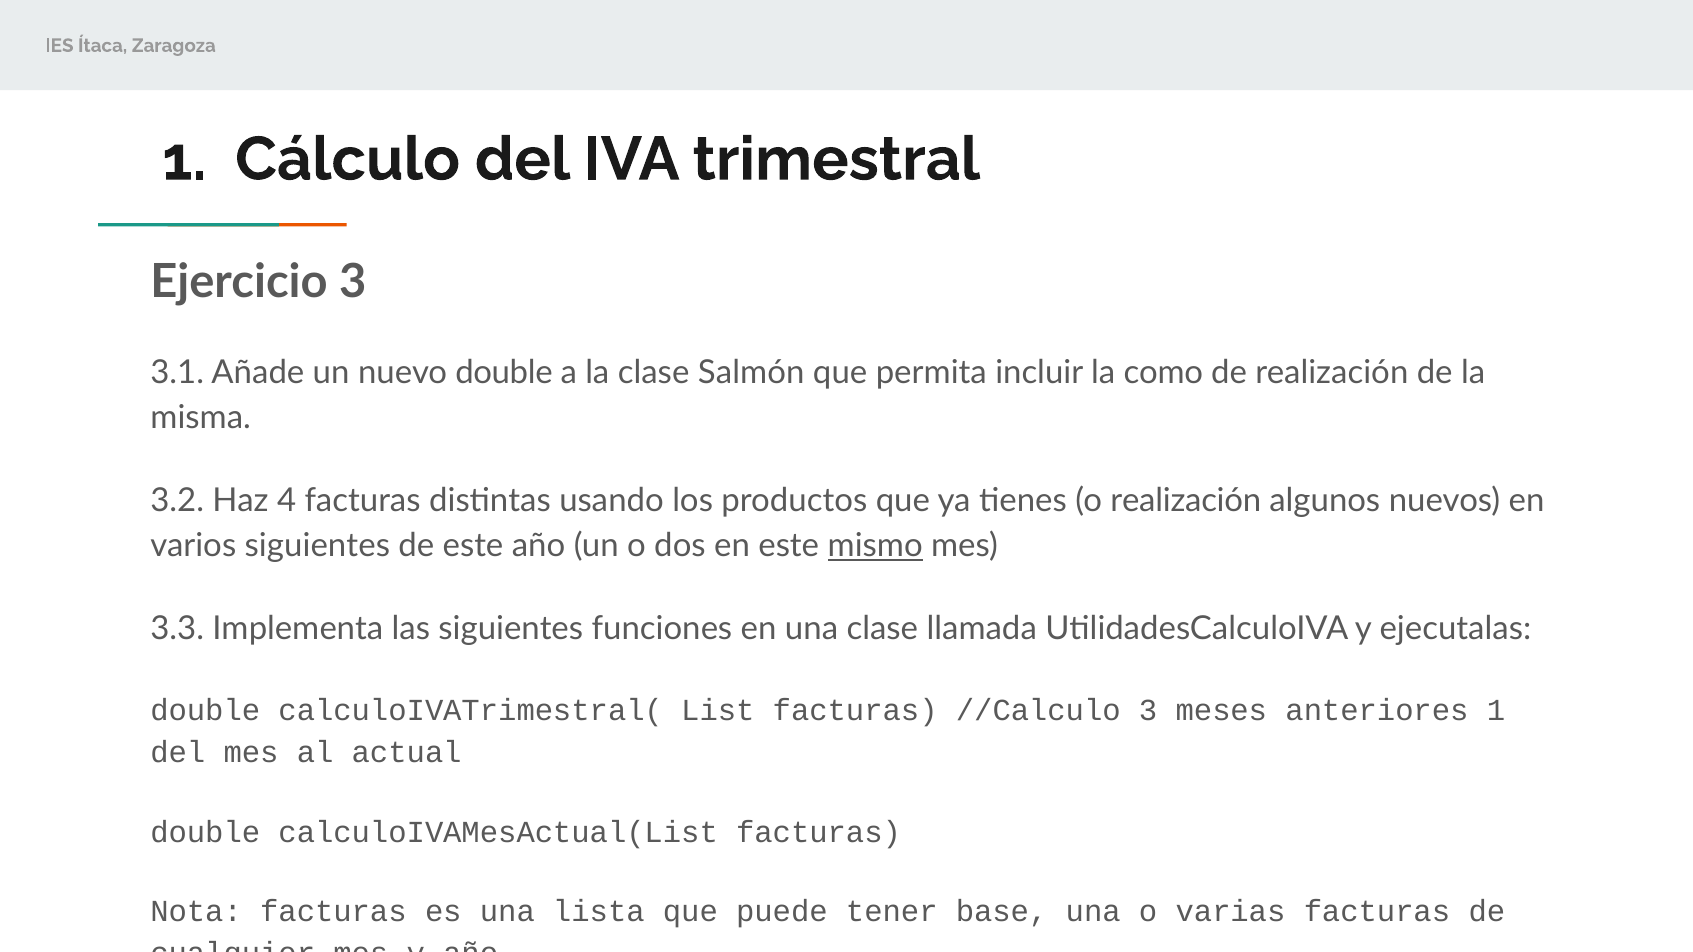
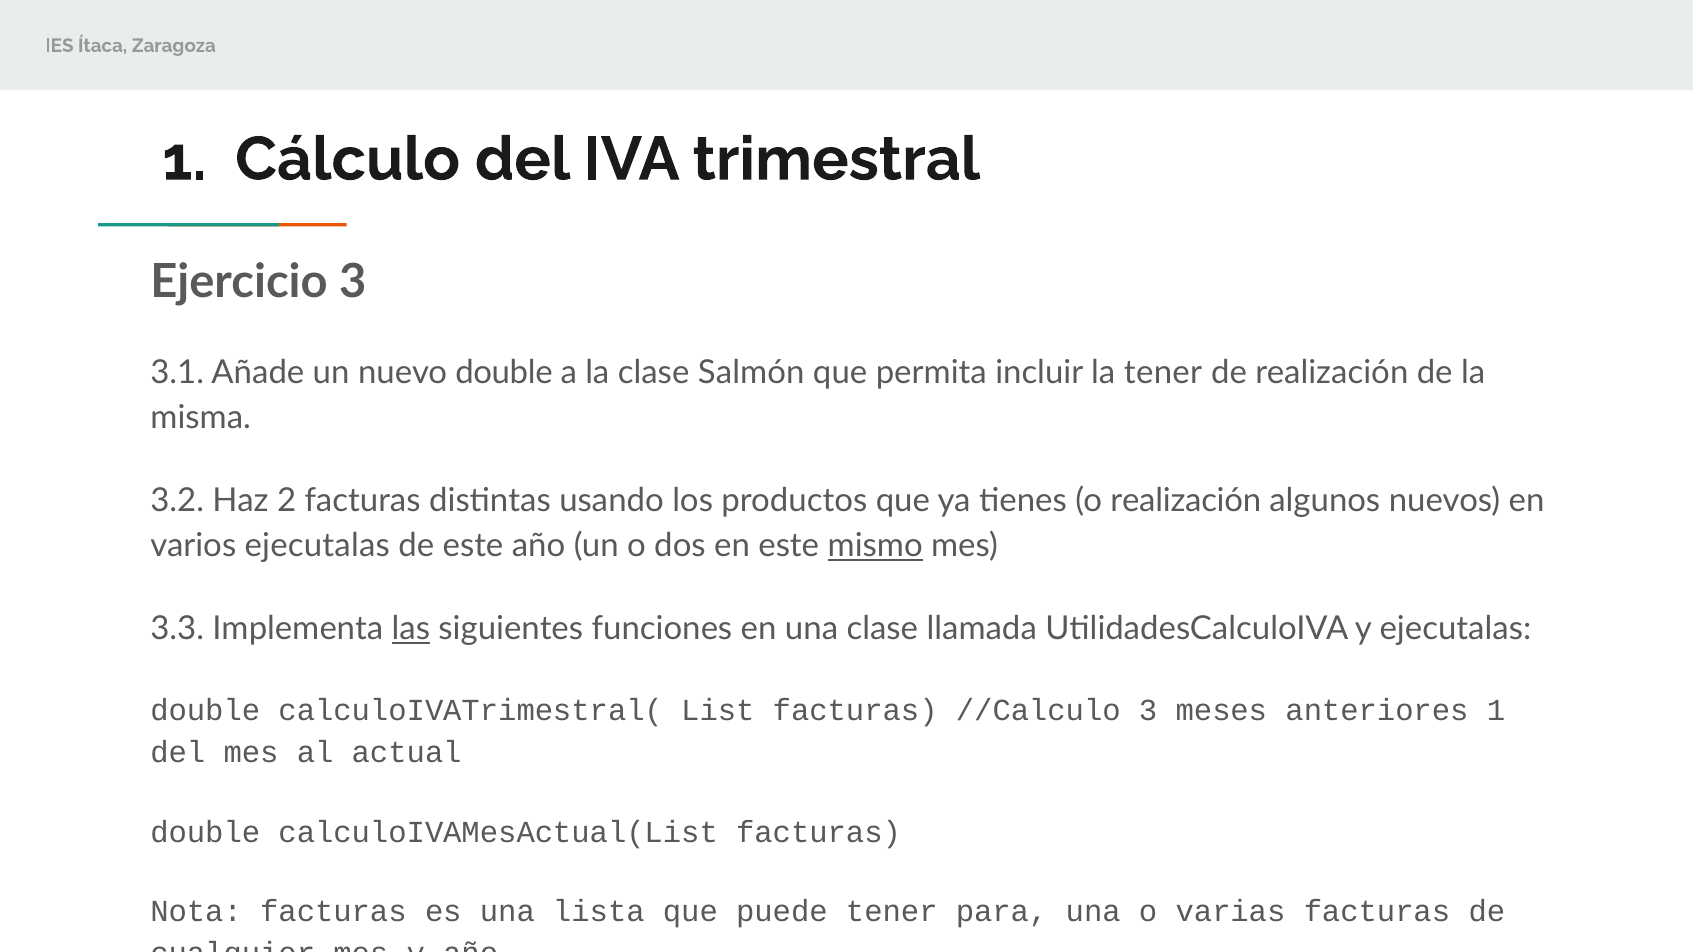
la como: como -> tener
4: 4 -> 2
varios siguientes: siguientes -> ejecutalas
las underline: none -> present
base: base -> para
